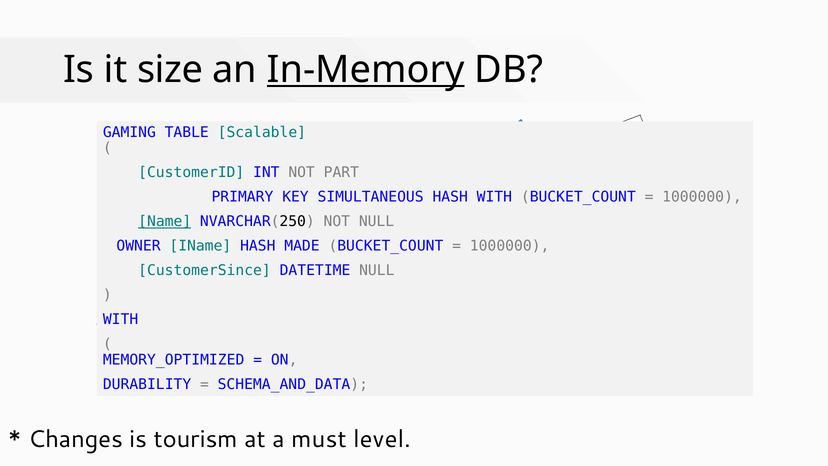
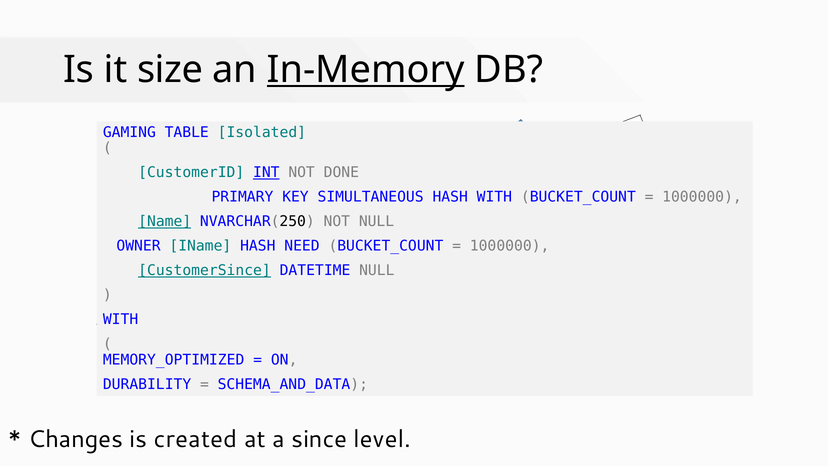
Scalable: Scalable -> Isolated
INT underline: none -> present
PART: PART -> DONE
MADE: MADE -> NEED
CustomerSince underline: none -> present
tourism: tourism -> created
must: must -> since
